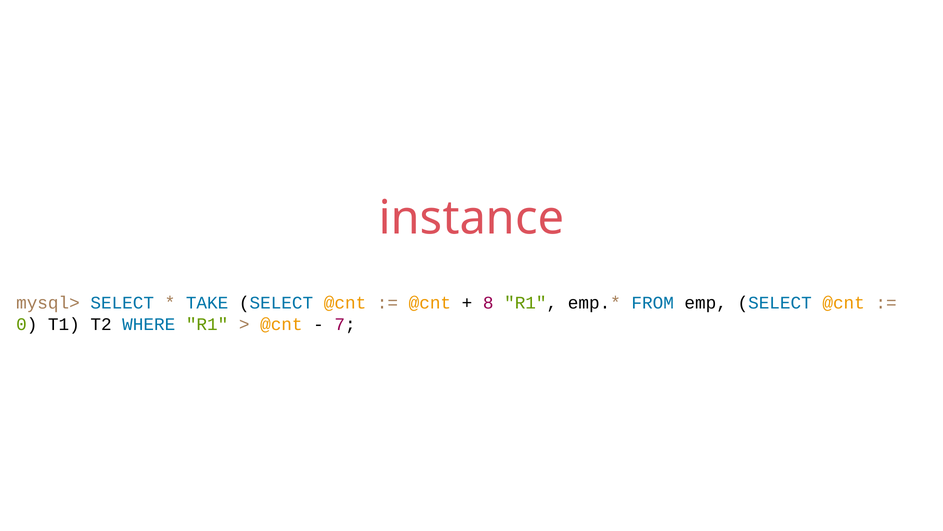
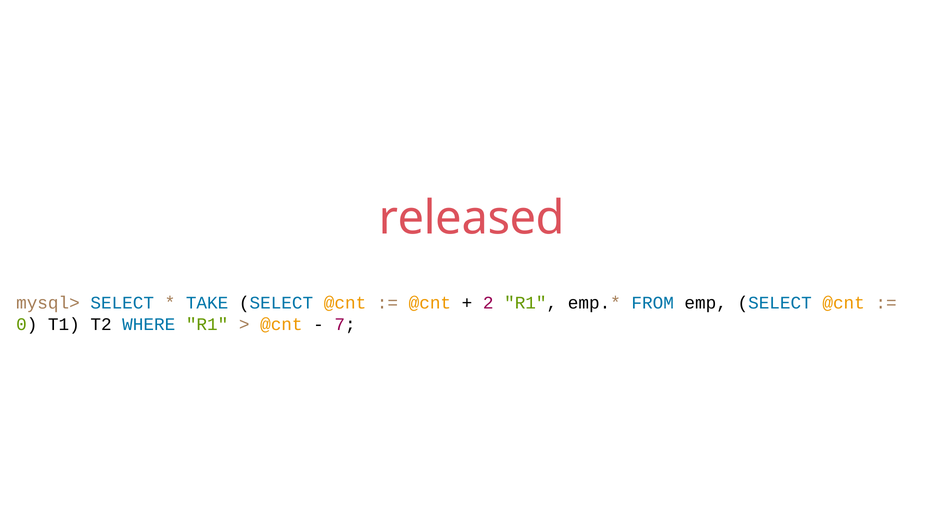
instance: instance -> released
8: 8 -> 2
